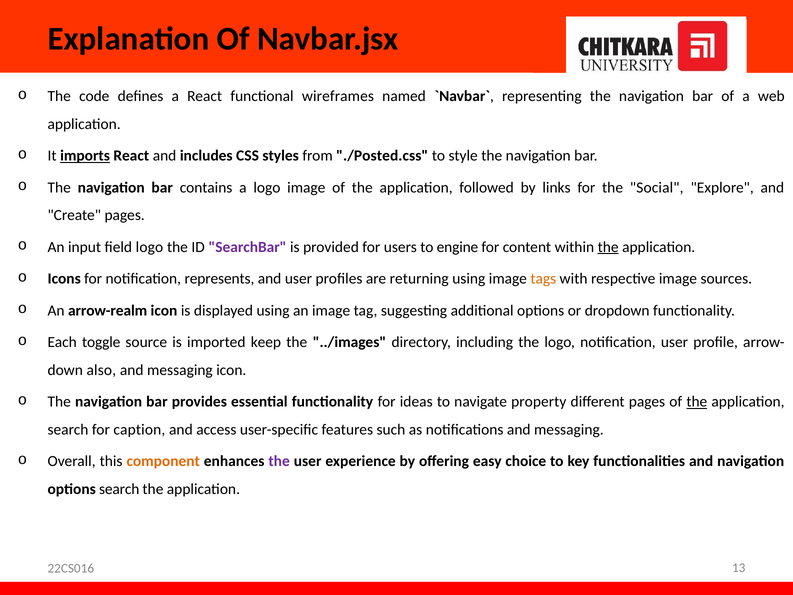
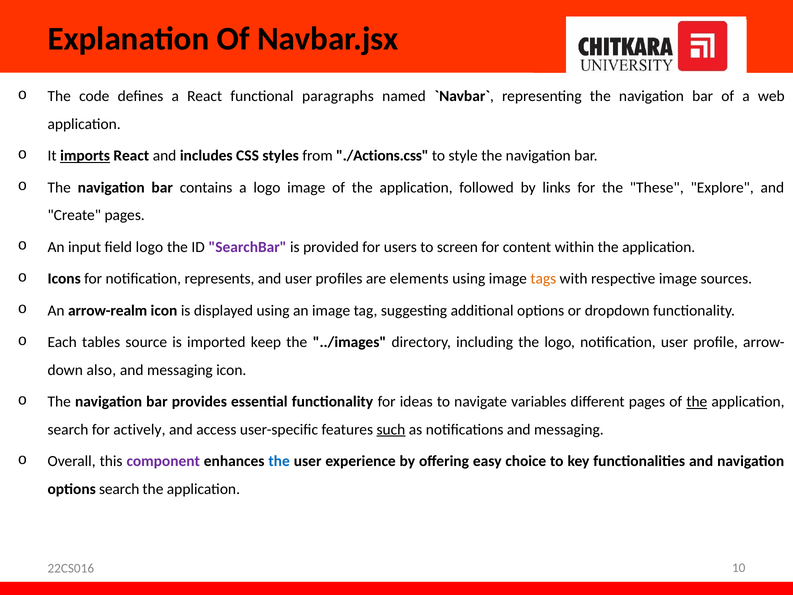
wireframes: wireframes -> paragraphs
./Posted.css: ./Posted.css -> ./Actions.css
Social: Social -> These
engine: engine -> screen
the at (608, 247) underline: present -> none
returning: returning -> elements
toggle: toggle -> tables
property: property -> variables
caption: caption -> actively
such underline: none -> present
component colour: orange -> purple
the at (279, 461) colour: purple -> blue
13: 13 -> 10
